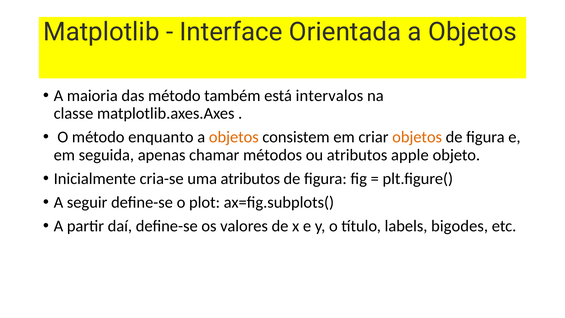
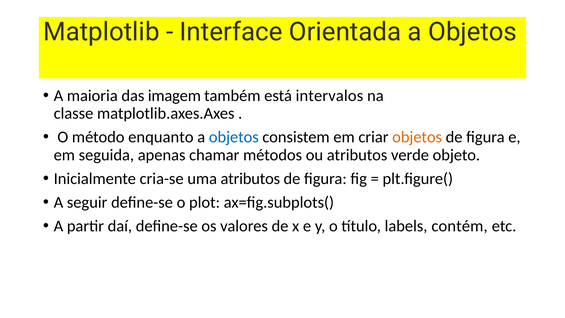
das método: método -> imagem
objetos at (234, 137) colour: orange -> blue
apple: apple -> verde
bigodes: bigodes -> contém
